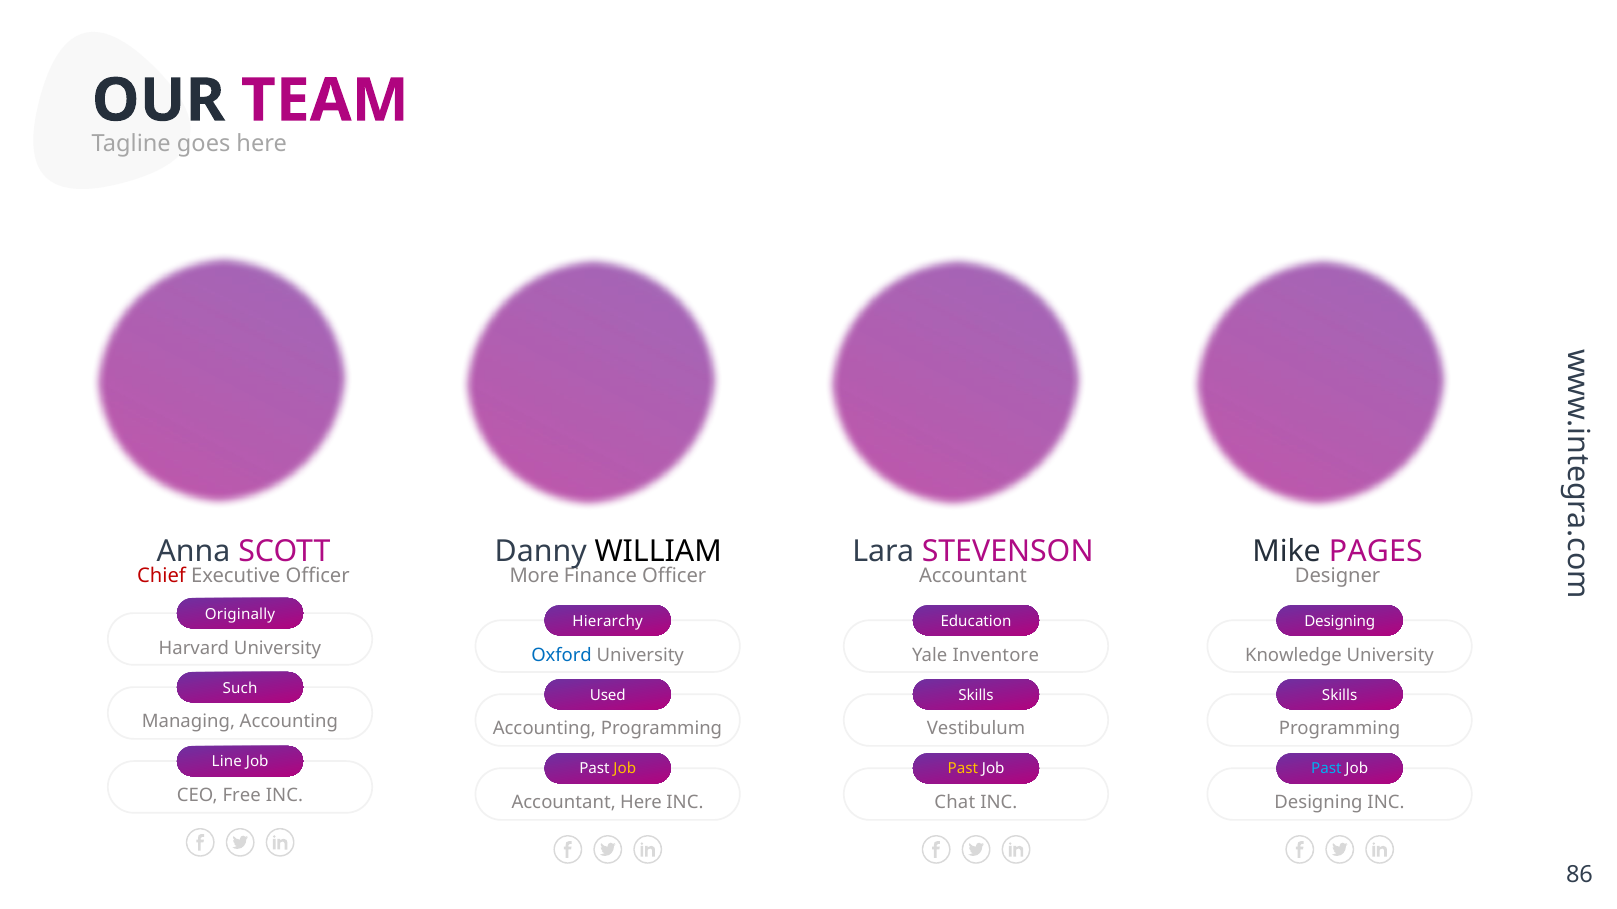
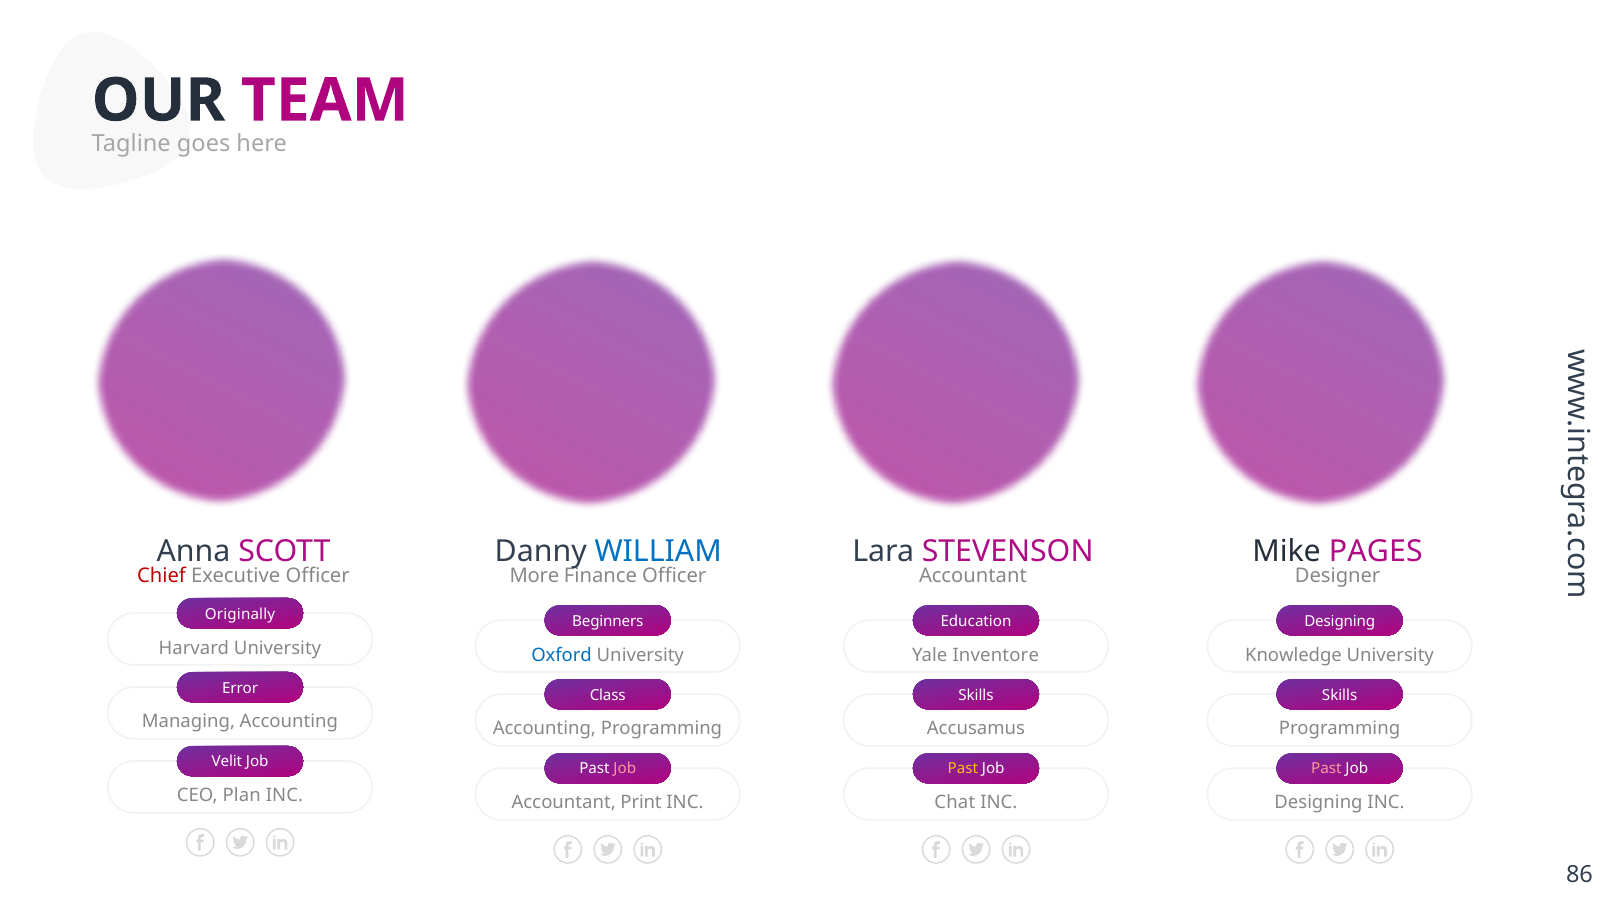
WILLIAM colour: black -> blue
Hierarchy: Hierarchy -> Beginners
Such: Such -> Error
Used: Used -> Class
Vestibulum: Vestibulum -> Accusamus
Line: Line -> Velit
Job at (625, 769) colour: yellow -> pink
Past at (1326, 769) colour: light blue -> pink
Free: Free -> Plan
Accountant Here: Here -> Print
